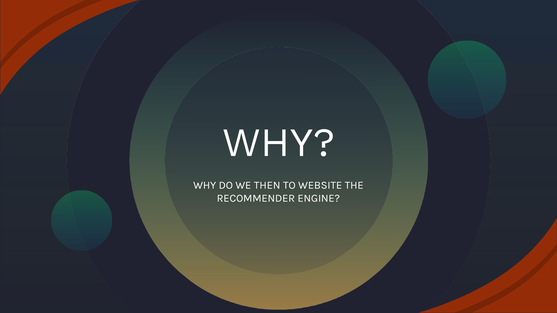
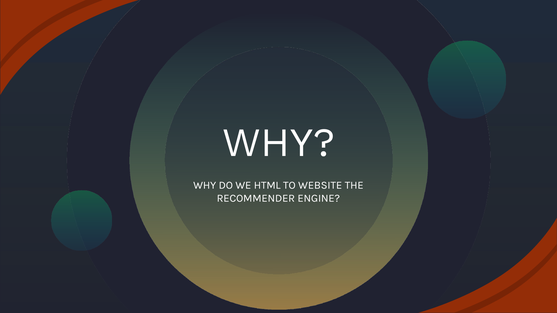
THEN: THEN -> HTML
